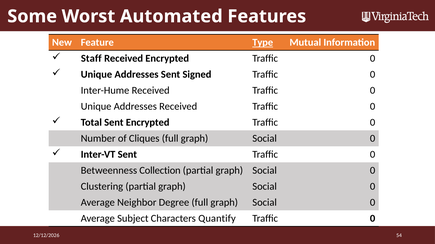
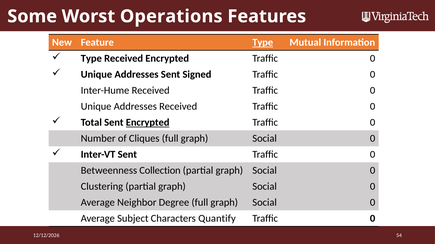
Automated: Automated -> Operations
Staff at (91, 59): Staff -> Type
Encrypted at (148, 123) underline: none -> present
